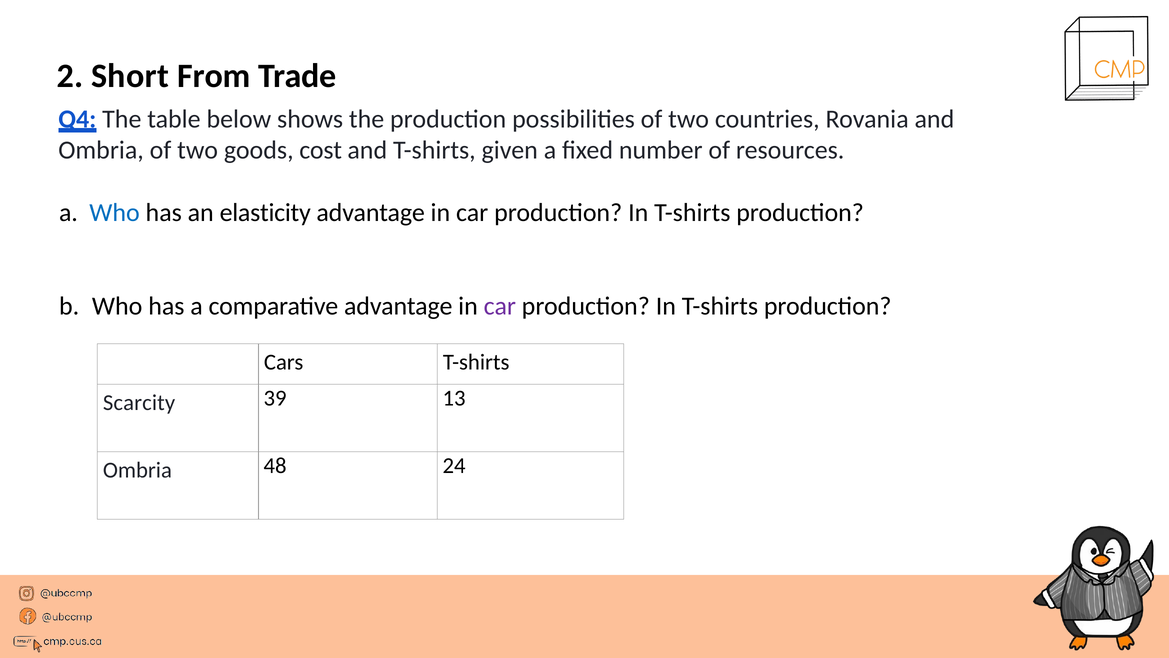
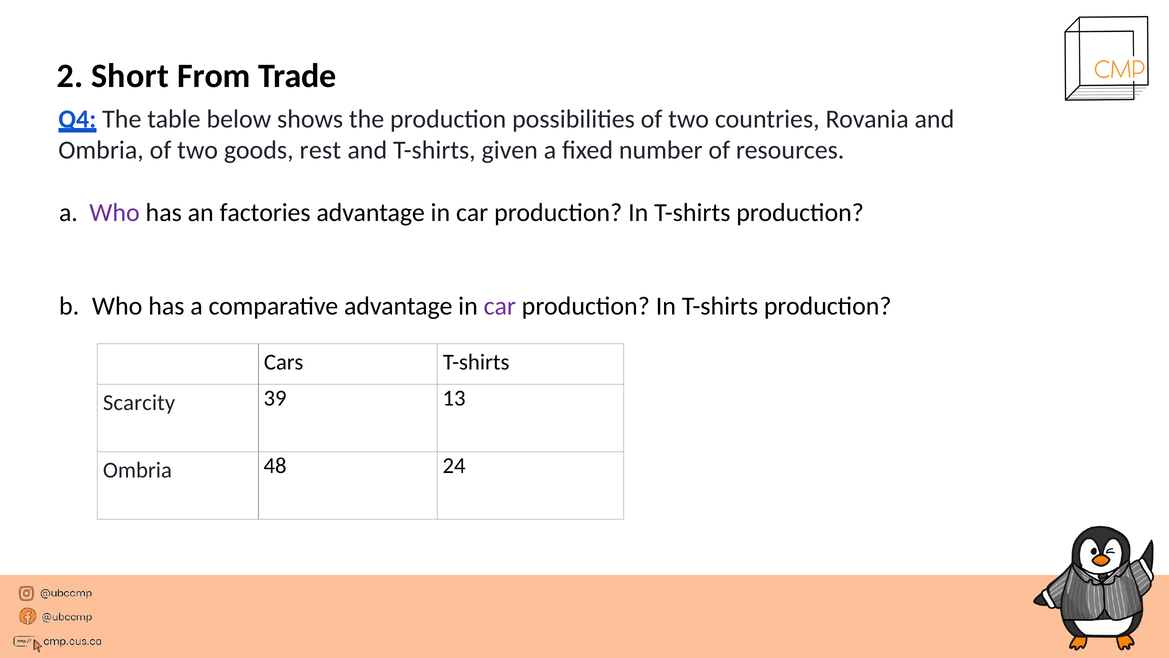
cost: cost -> rest
Who at (115, 213) colour: blue -> purple
elasticity: elasticity -> factories
